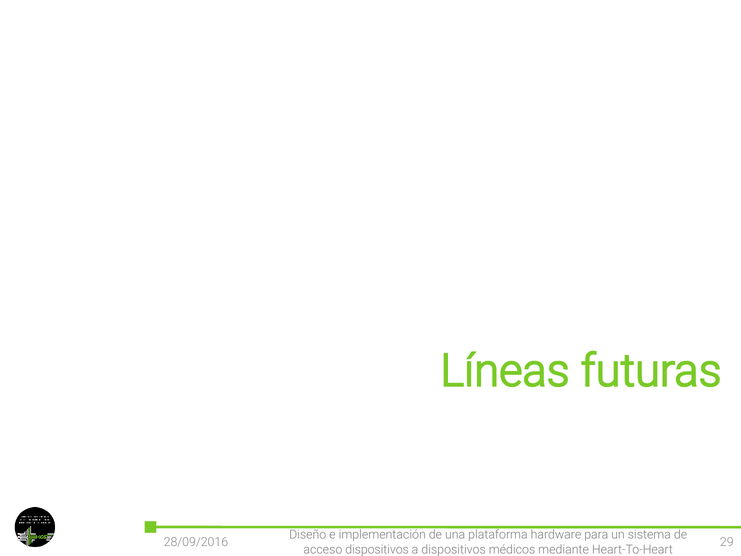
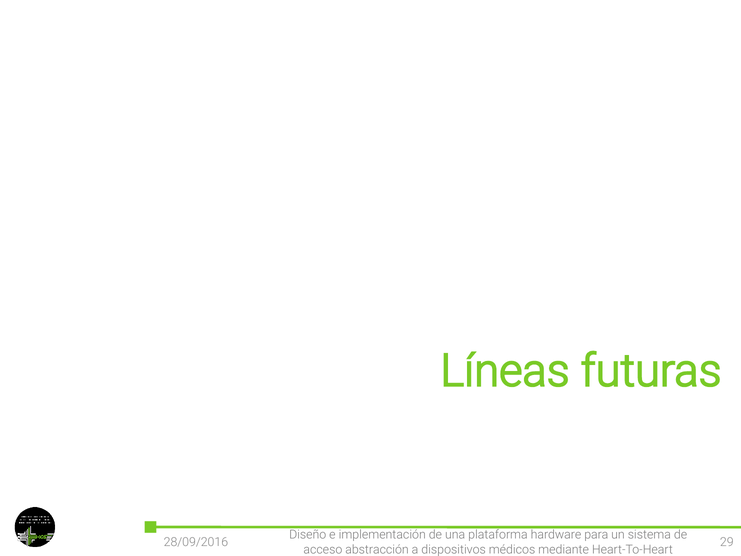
acceso dispositivos: dispositivos -> abstracción
